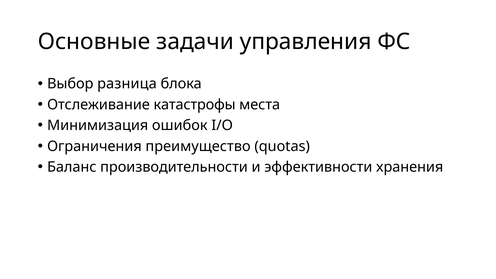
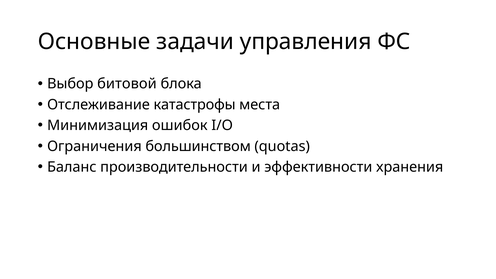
разница: разница -> битовой
преимущество: преимущество -> большинством
